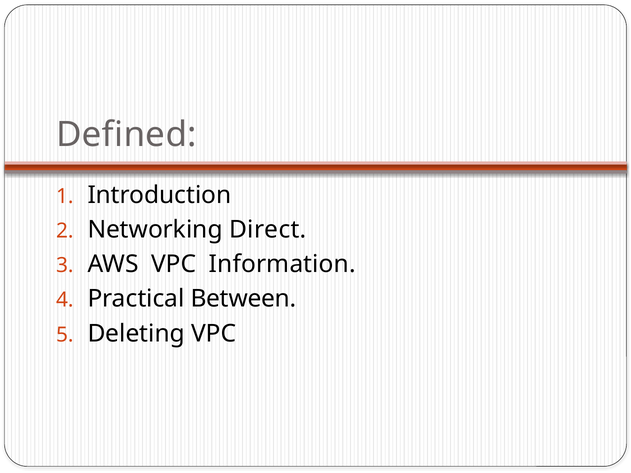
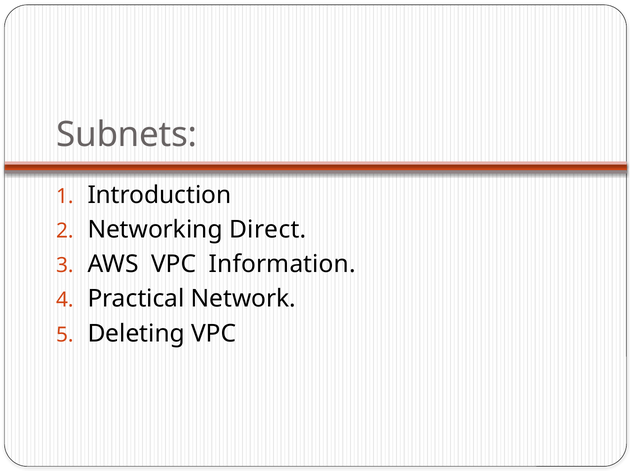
Defined: Defined -> Subnets
Between: Between -> Network
